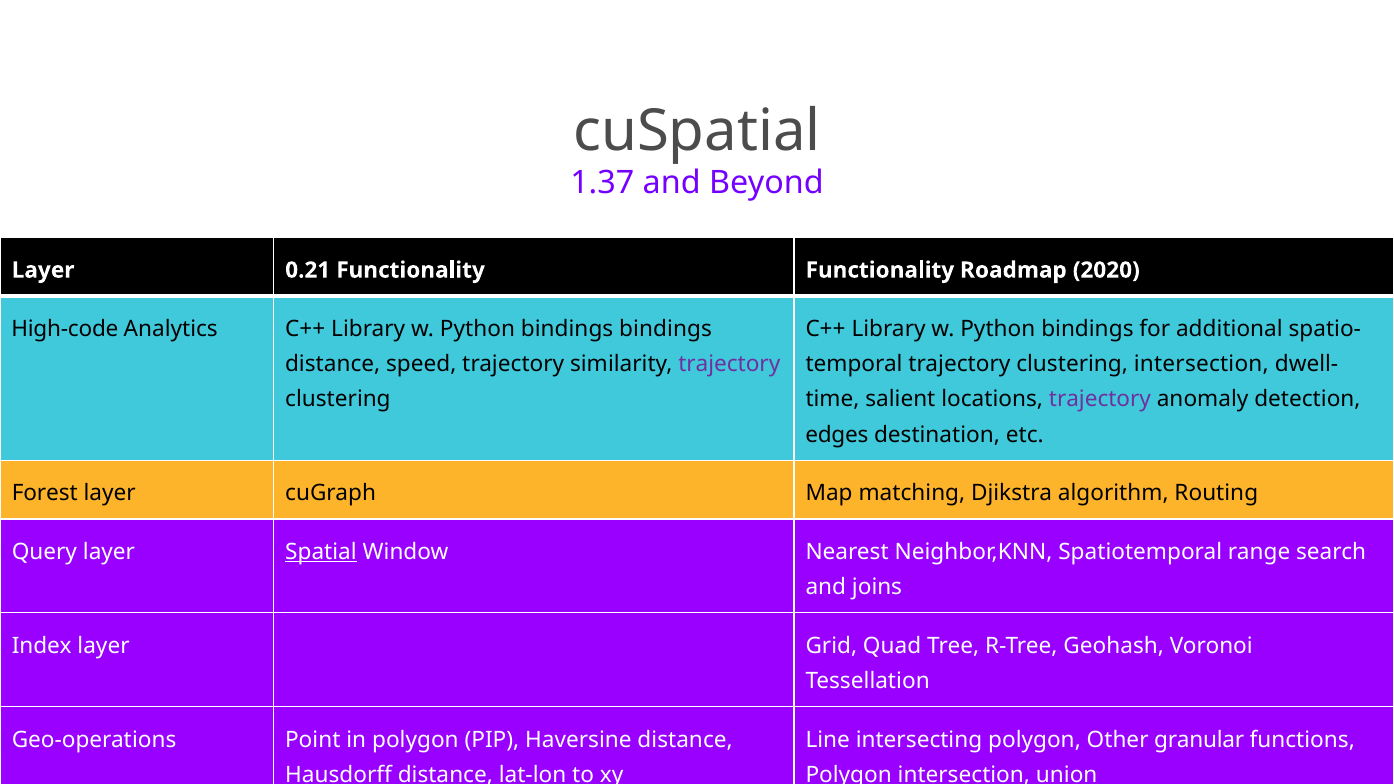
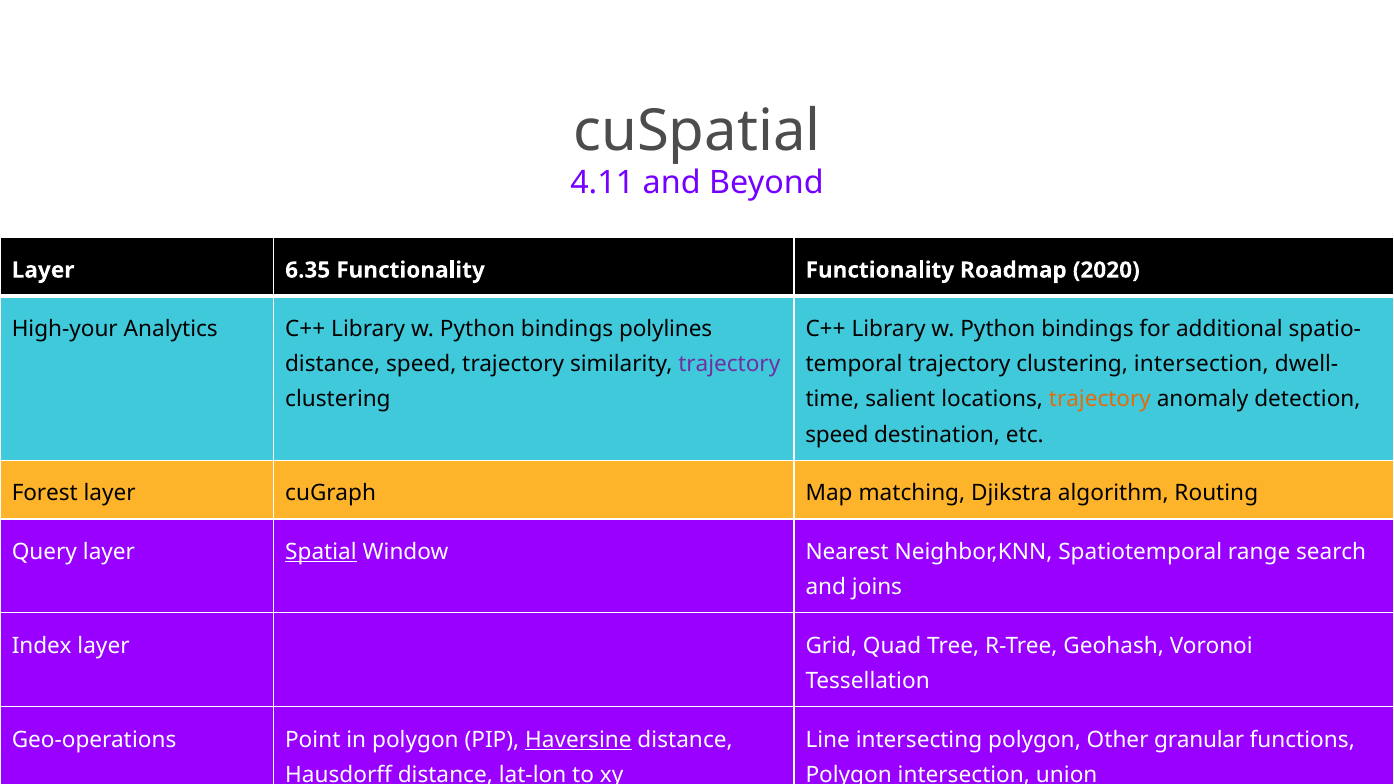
1.37: 1.37 -> 4.11
0.21: 0.21 -> 6.35
High-code: High-code -> High-your
bindings bindings: bindings -> polylines
trajectory at (1100, 399) colour: purple -> orange
edges at (837, 435): edges -> speed
Haversine underline: none -> present
